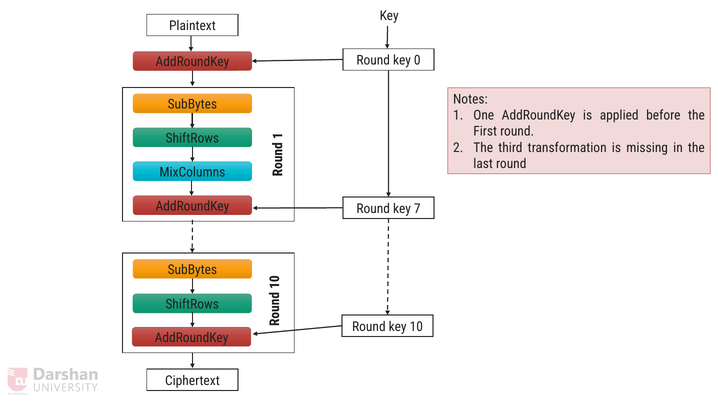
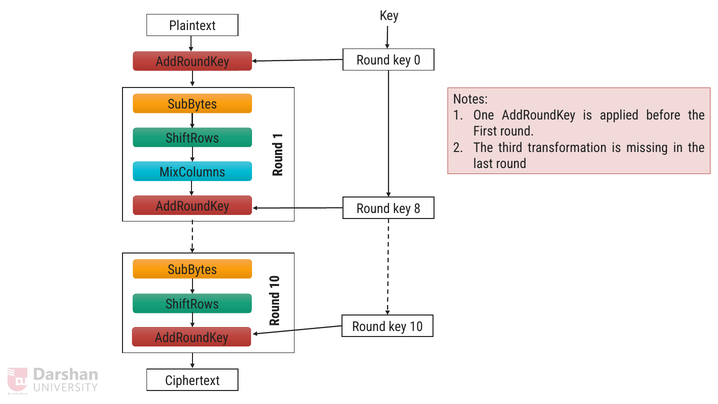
7: 7 -> 8
